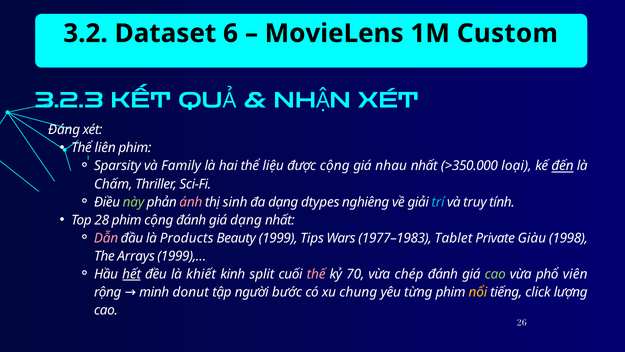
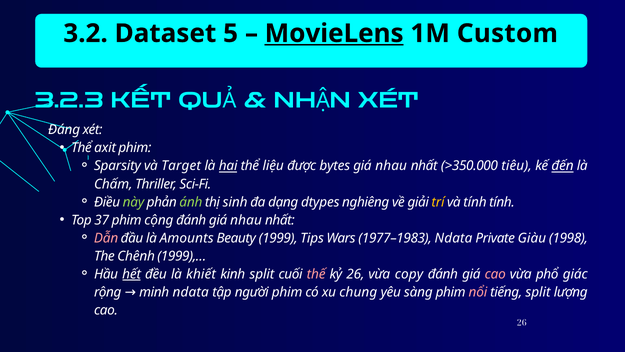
6: 6 -> 5
MovieLens underline: none -> present
liên: liên -> axit
Family: Family -> Target
hai underline: none -> present
được cộng: cộng -> bytes
loại: loại -> tiêu
ánh colour: pink -> light green
trí colour: light blue -> yellow
và truy: truy -> tính
28: 28 -> 37
đánh giá dạng: dạng -> nhau
Products: Products -> Amounts
1977–1983 Tablet: Tablet -> Ndata
Arrays: Arrays -> Chênh
kỷ 70: 70 -> 26
chép: chép -> copy
cao at (495, 274) colour: light green -> pink
viên: viên -> giác
minh donut: donut -> ndata
người bước: bước -> phim
từng: từng -> sàng
nổi colour: yellow -> pink
tiếng click: click -> split
